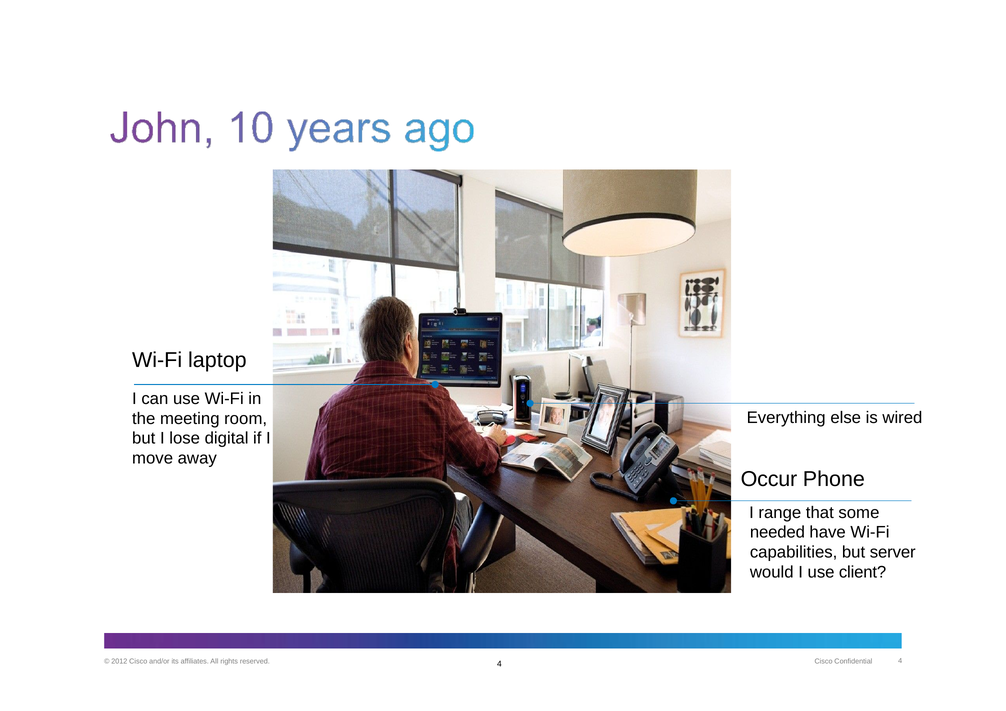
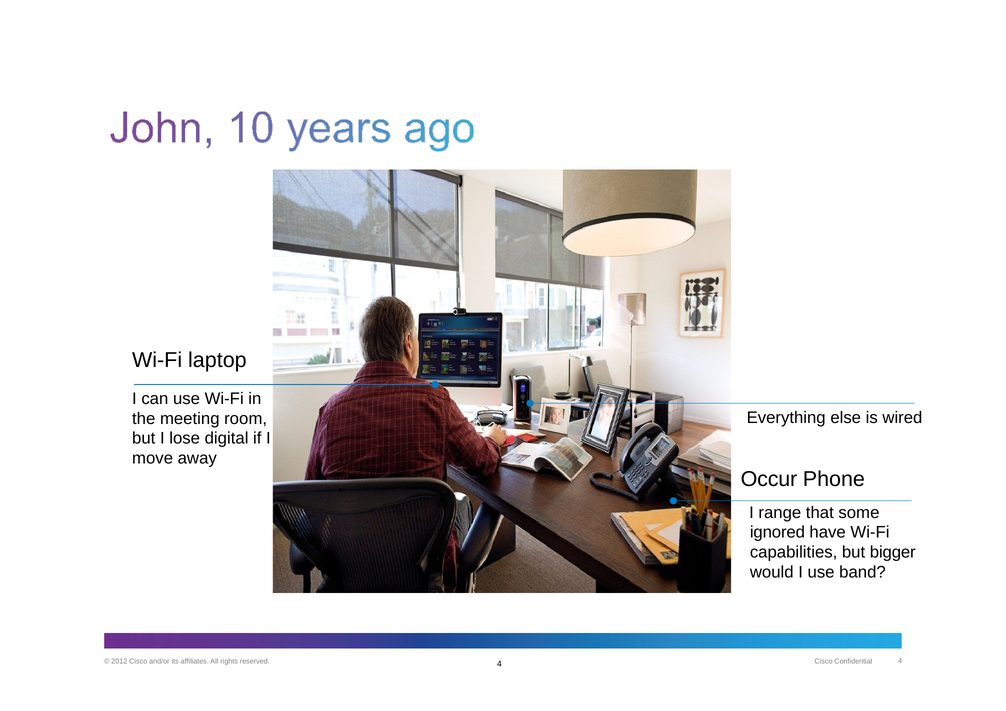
needed: needed -> ignored
server: server -> bigger
client: client -> band
